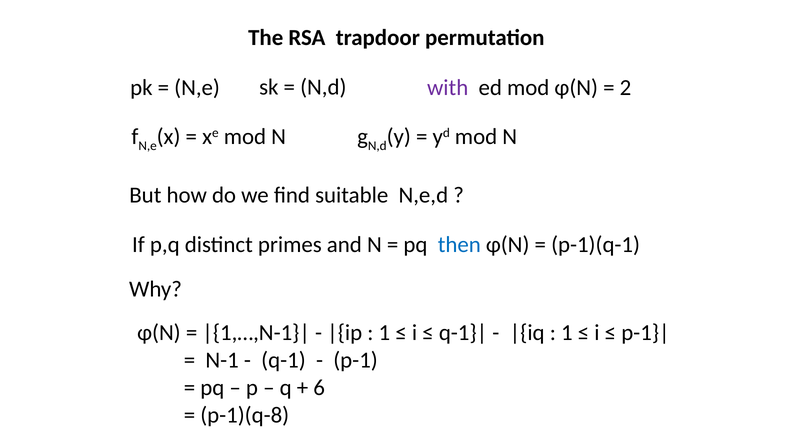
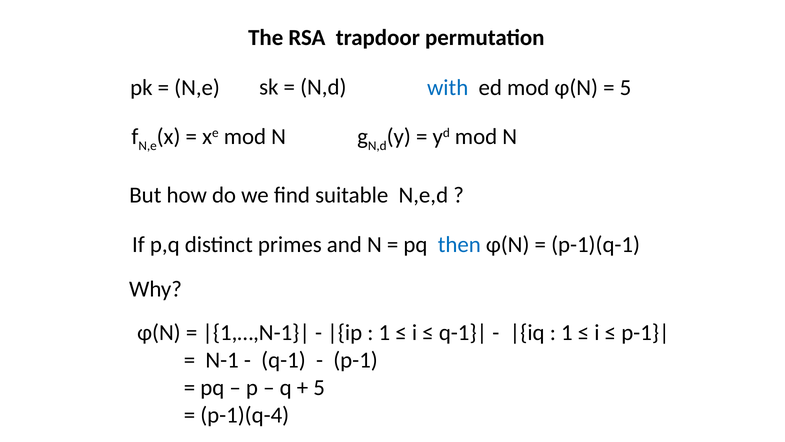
with colour: purple -> blue
2 at (626, 88): 2 -> 5
6 at (319, 387): 6 -> 5
p-1)(q-8: p-1)(q-8 -> p-1)(q-4
